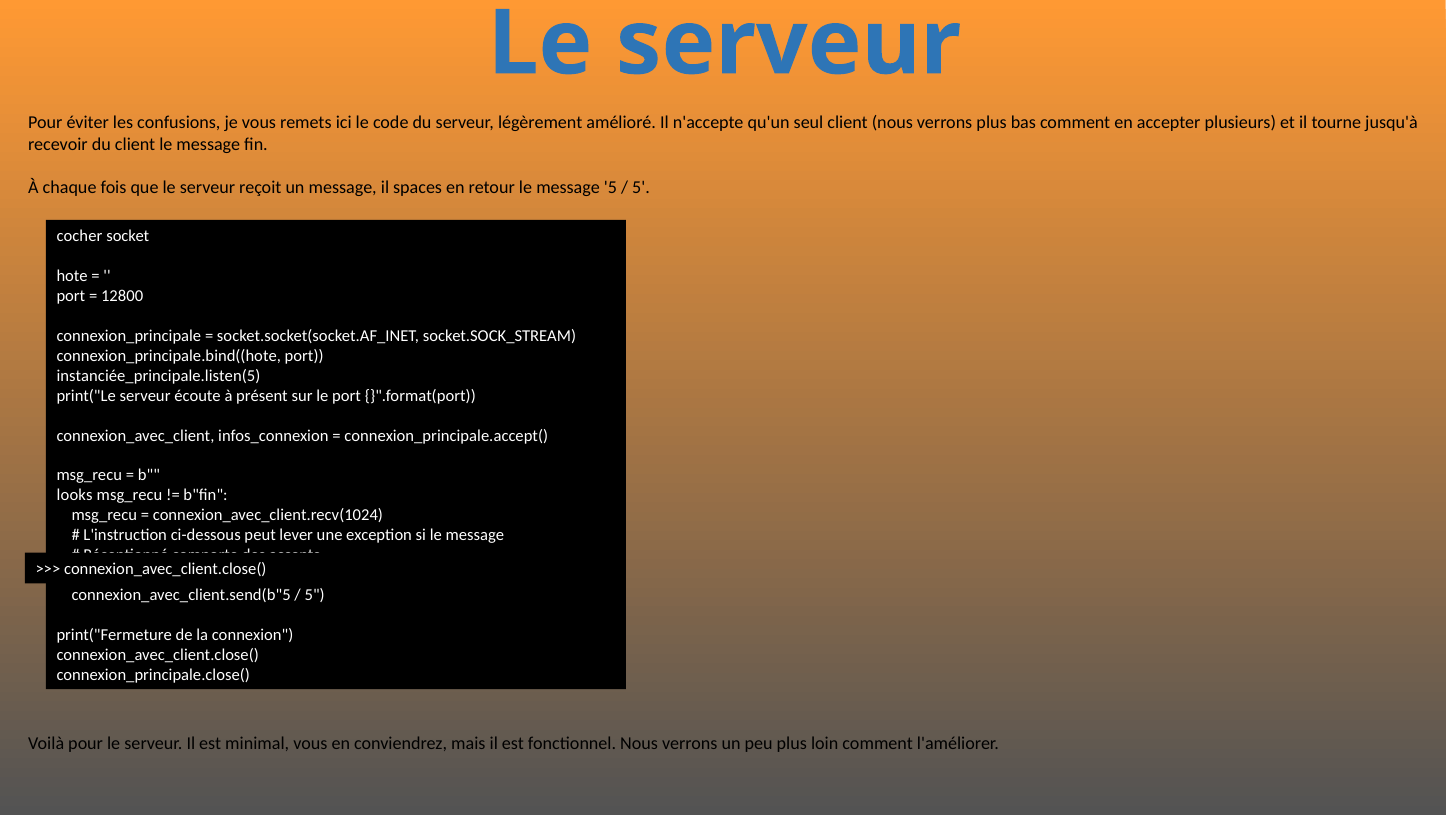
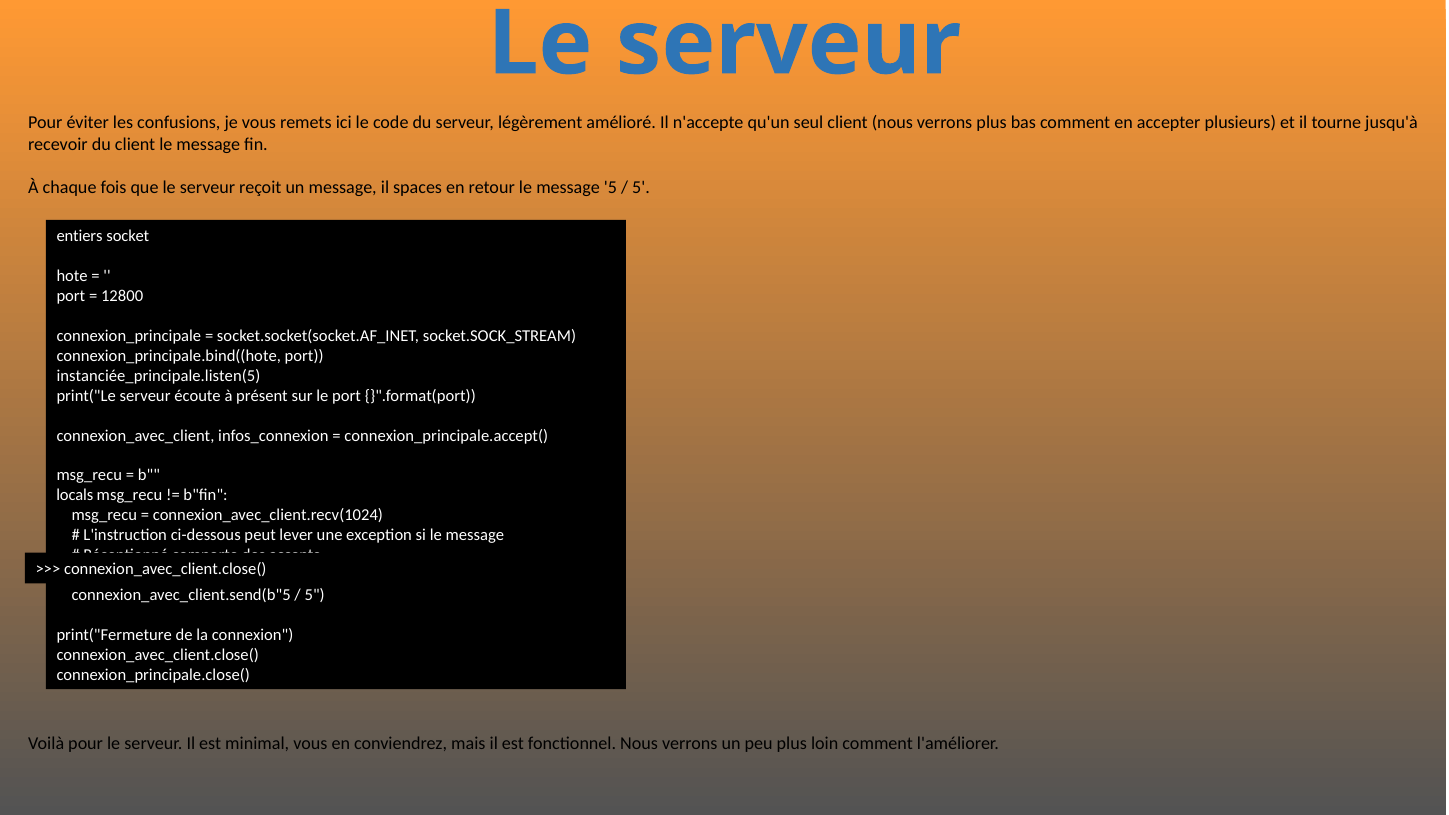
cocher: cocher -> entiers
looks: looks -> locals
